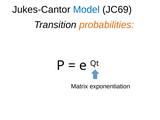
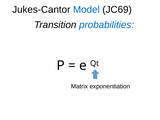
probabilities colour: orange -> blue
